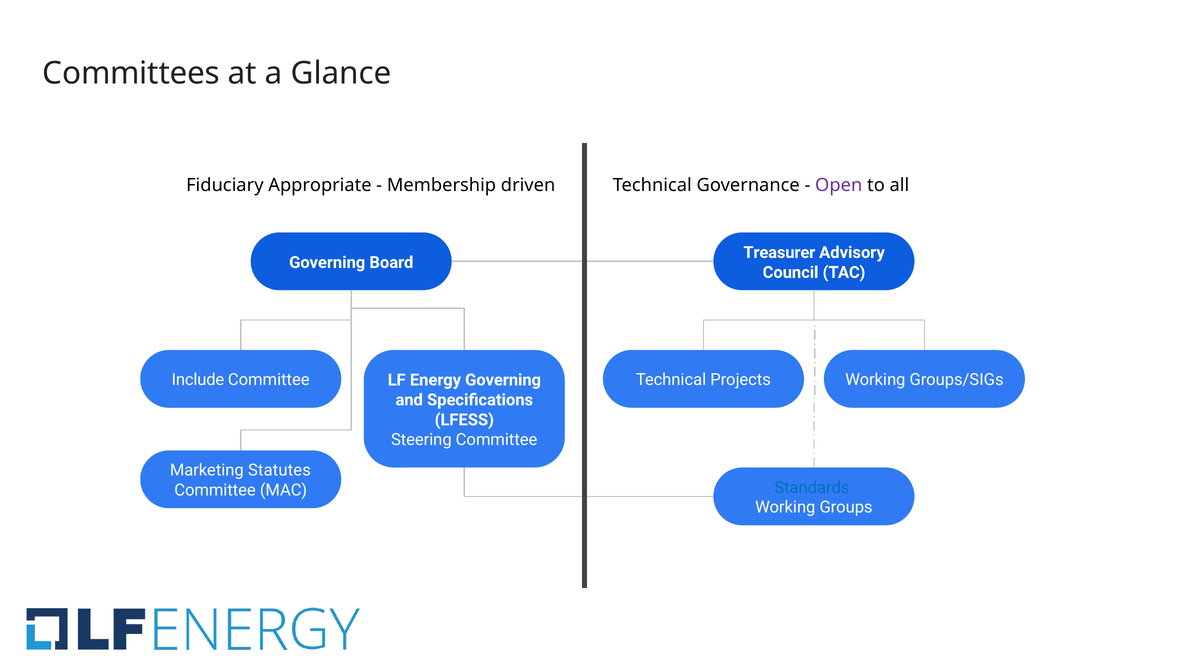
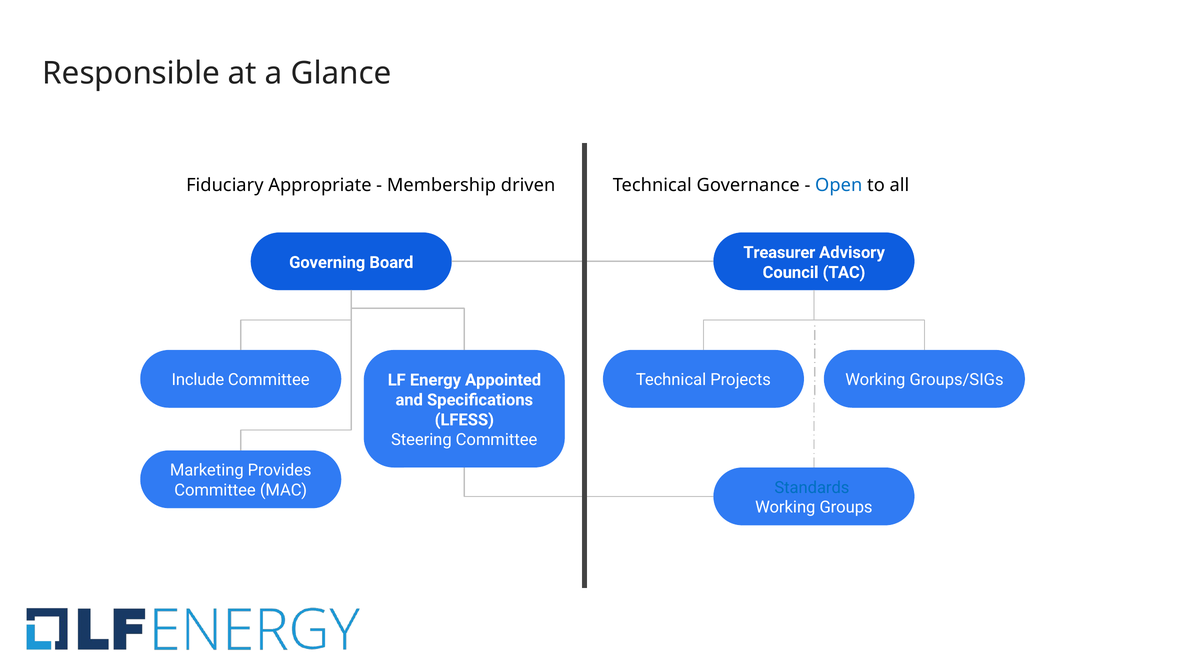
Committees: Committees -> Responsible
Open colour: purple -> blue
Energy Governing: Governing -> Appointed
Statutes: Statutes -> Provides
